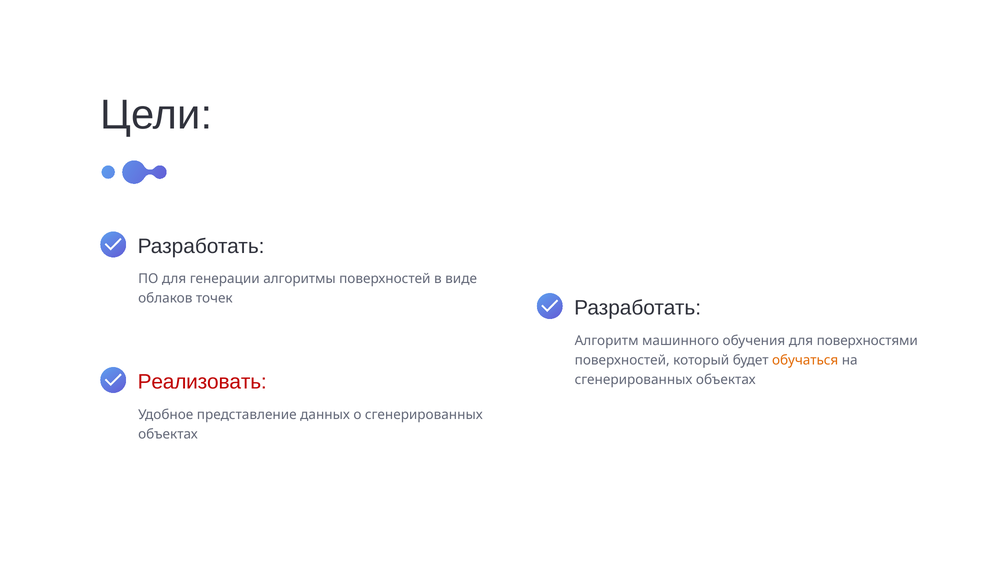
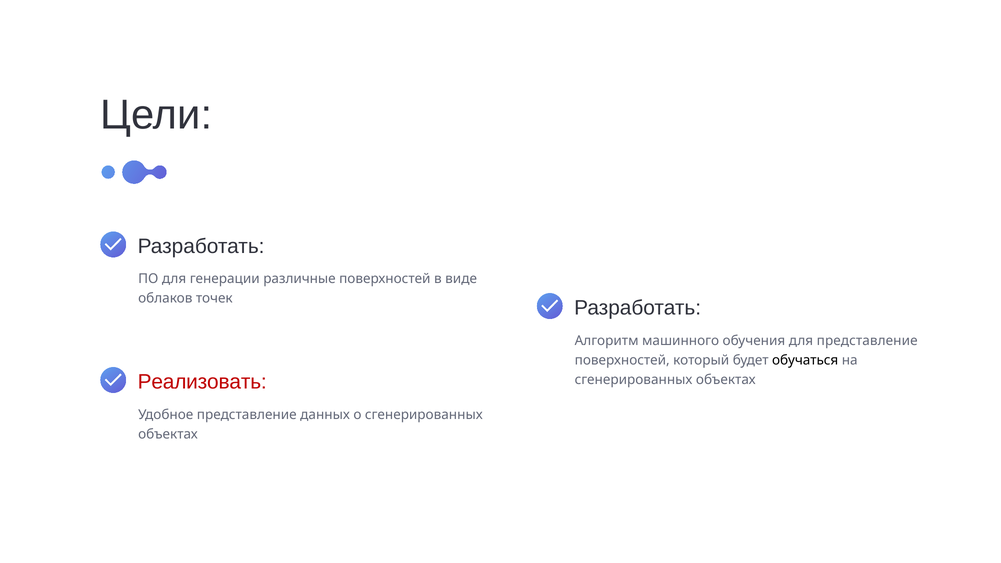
алгоритмы: алгоритмы -> различные
для поверхностями: поверхностями -> представление
обучаться colour: orange -> black
